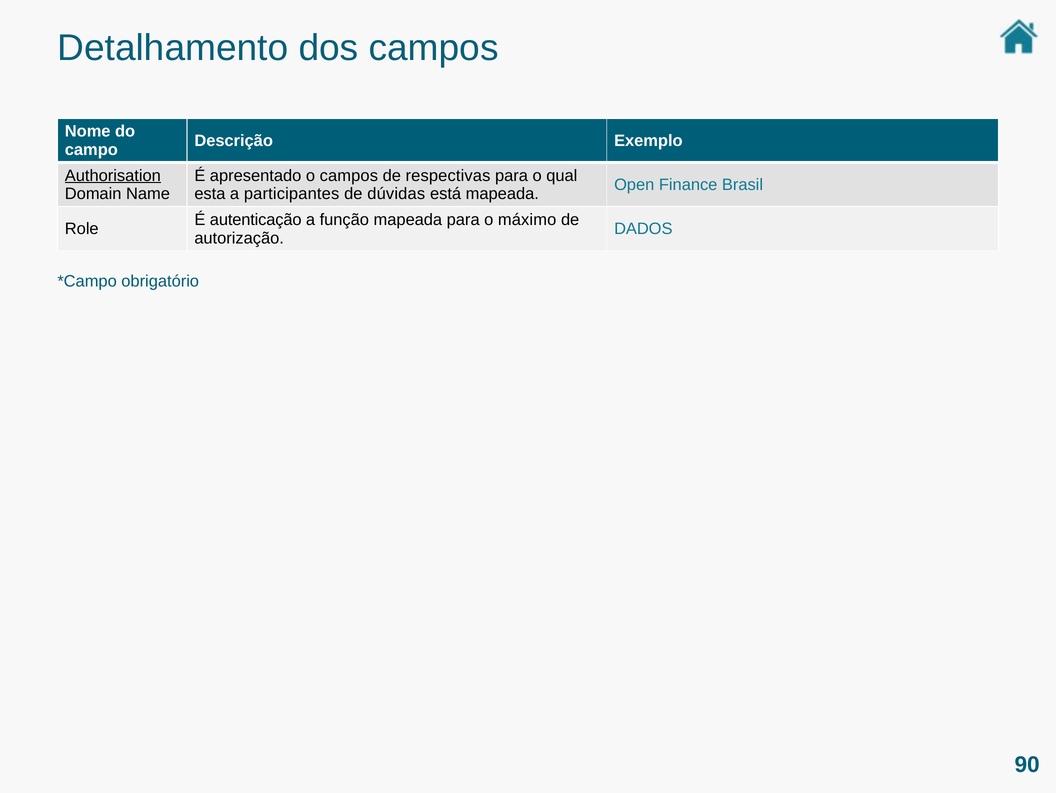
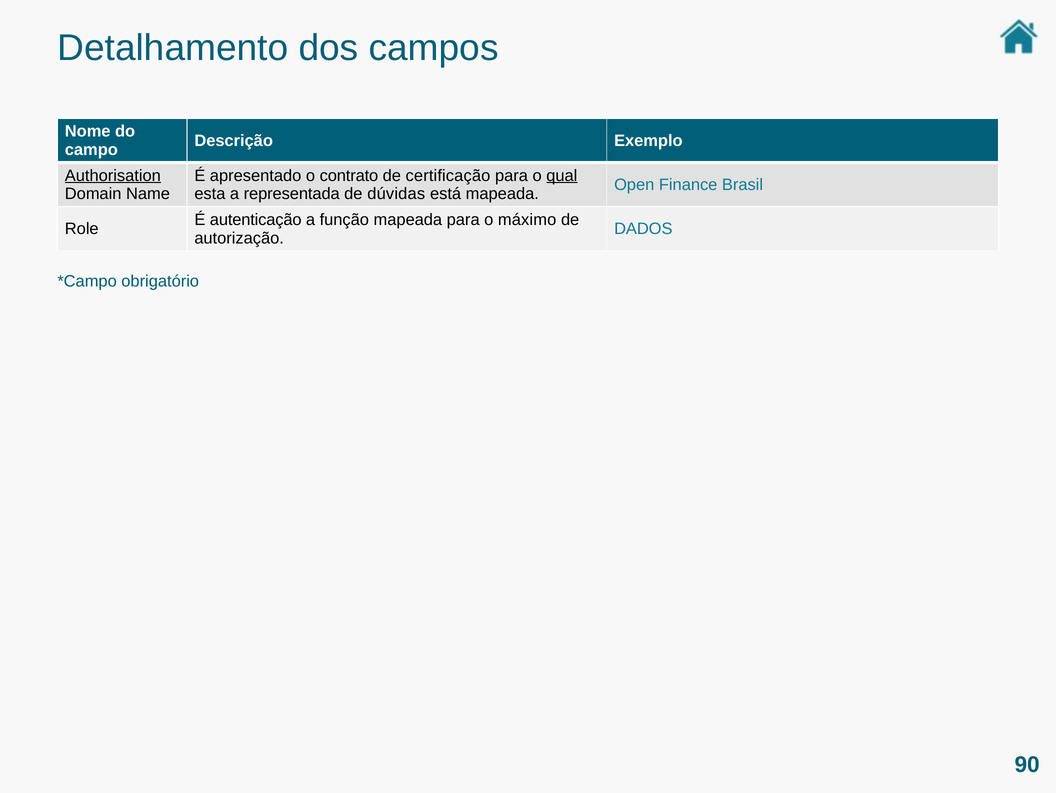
o campos: campos -> contrato
respectivas: respectivas -> certificação
qual underline: none -> present
participantes: participantes -> representada
